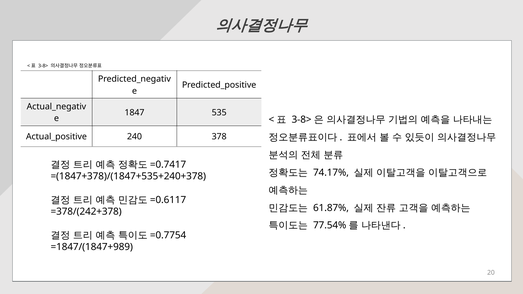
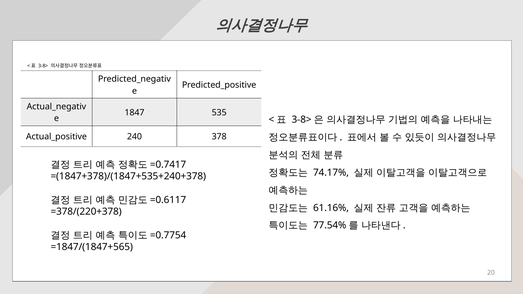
61.87%: 61.87% -> 61.16%
=378/(242+378: =378/(242+378 -> =378/(220+378
=1847/(1847+989: =1847/(1847+989 -> =1847/(1847+565
